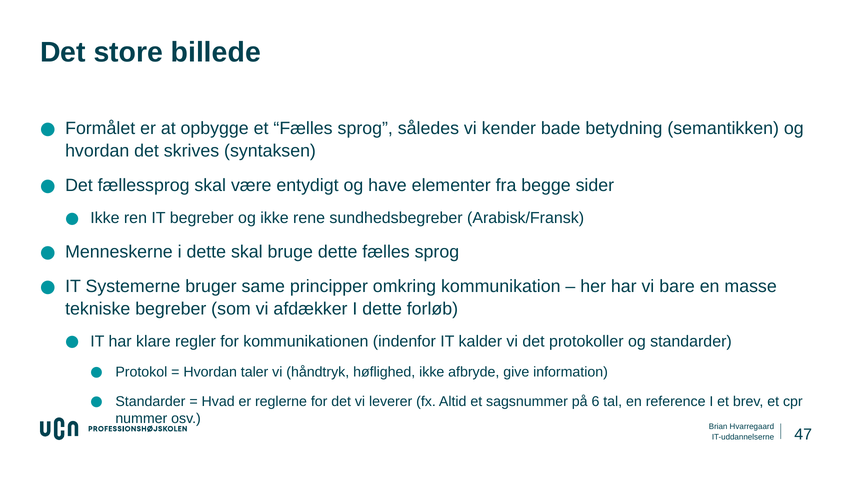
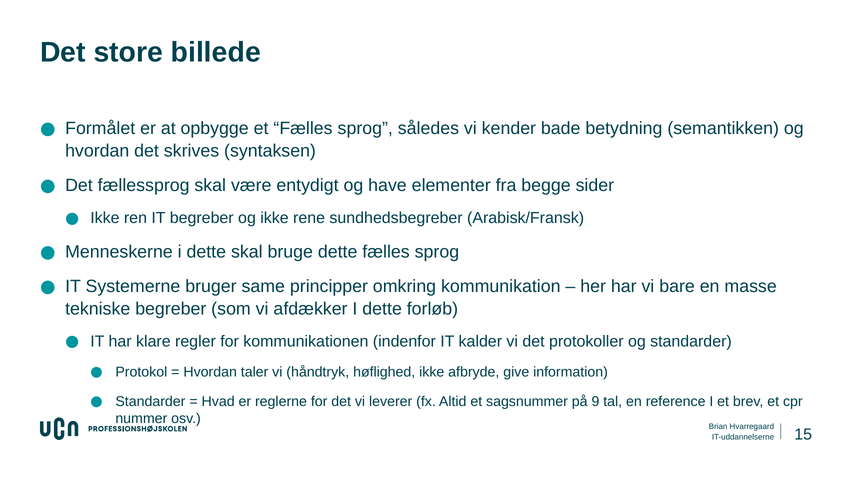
6: 6 -> 9
47: 47 -> 15
